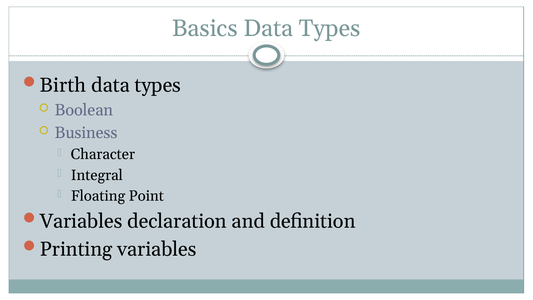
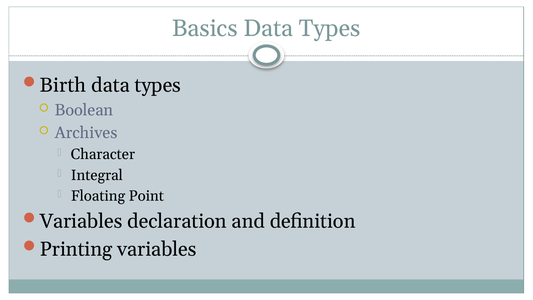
Business: Business -> Archives
